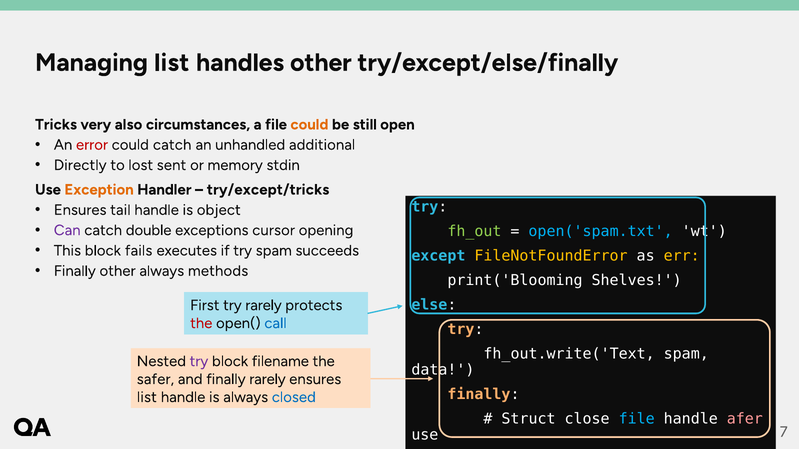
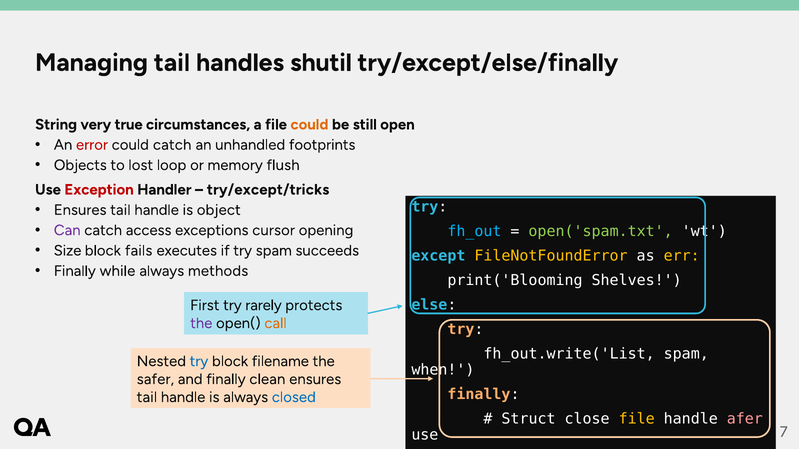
Managing list: list -> tail
handles other: other -> shutil
Tricks: Tricks -> String
also: also -> true
additional: additional -> footprints
Directly: Directly -> Objects
sent: sent -> loop
stdin: stdin -> flush
Exception colour: orange -> red
double: double -> access
fh_out colour: light green -> light blue
open('spam.txt colour: light blue -> light green
This: This -> Size
Finally other: other -> while
the at (201, 323) colour: red -> purple
call colour: blue -> orange
fh_out.write('Text: fh_out.write('Text -> fh_out.write('List
try at (199, 362) colour: purple -> blue
data: data -> when
finally rarely: rarely -> clean
list at (147, 397): list -> tail
file at (637, 419) colour: light blue -> yellow
